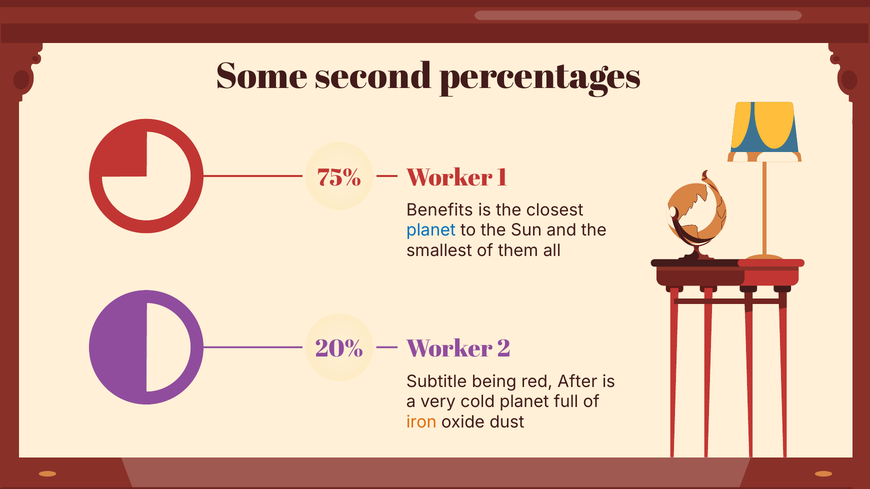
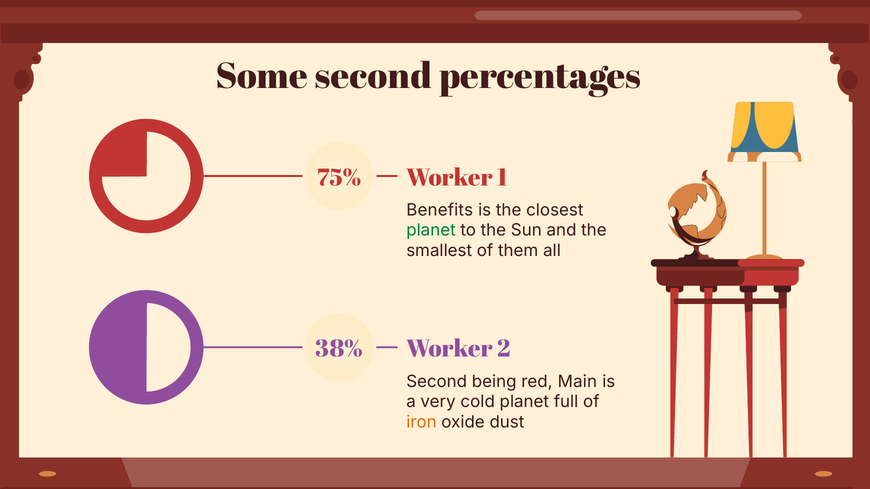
planet at (431, 230) colour: blue -> green
20%: 20% -> 38%
Subtitle at (437, 382): Subtitle -> Second
After: After -> Main
